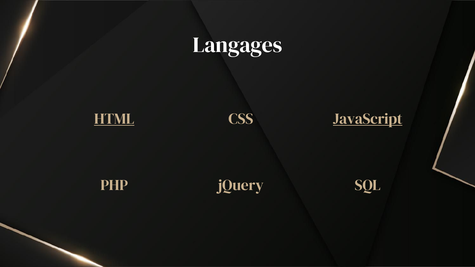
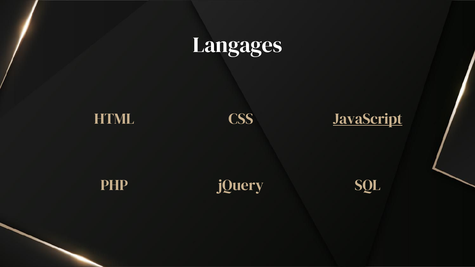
HTML underline: present -> none
